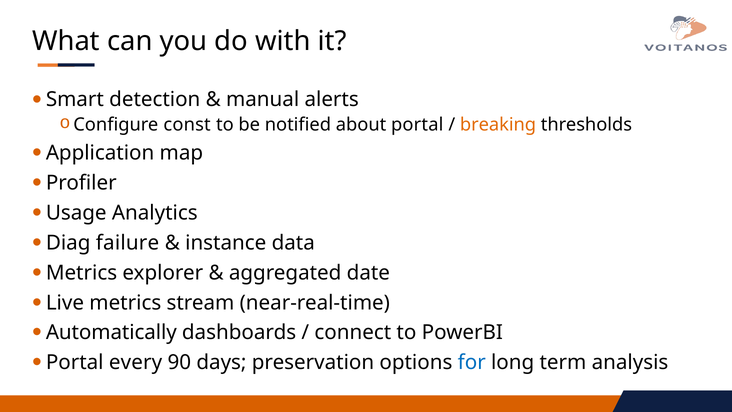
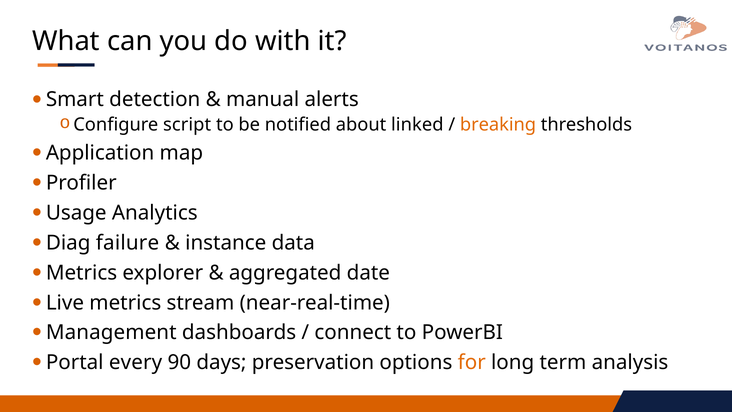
const: const -> script
about portal: portal -> linked
Automatically: Automatically -> Management
for colour: blue -> orange
